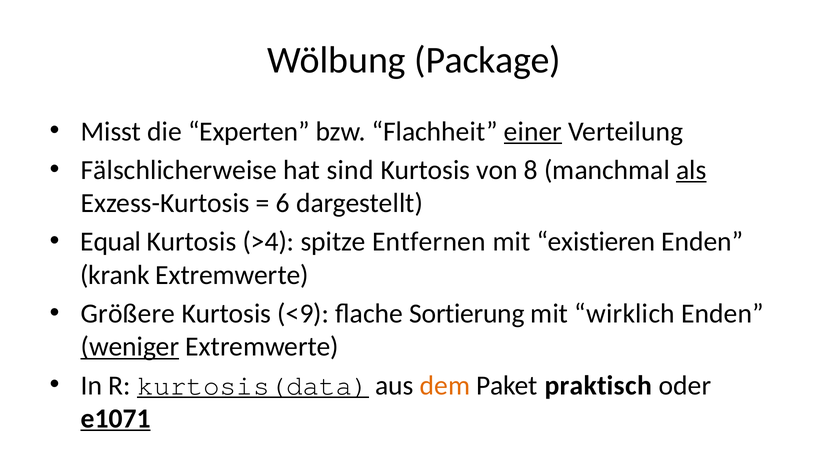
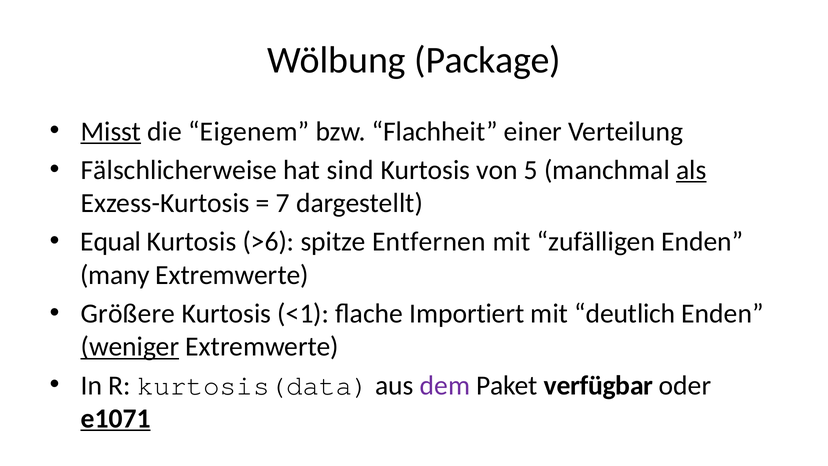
Misst underline: none -> present
Experten: Experten -> Eigenem
einer underline: present -> none
8: 8 -> 5
6: 6 -> 7
>4: >4 -> >6
existieren: existieren -> zufälligen
krank: krank -> many
<9: <9 -> <1
Sortierung: Sortierung -> Importiert
wirklich: wirklich -> deutlich
kurtosis(data underline: present -> none
dem colour: orange -> purple
praktisch: praktisch -> verfügbar
